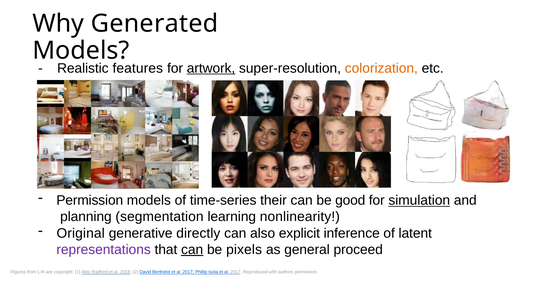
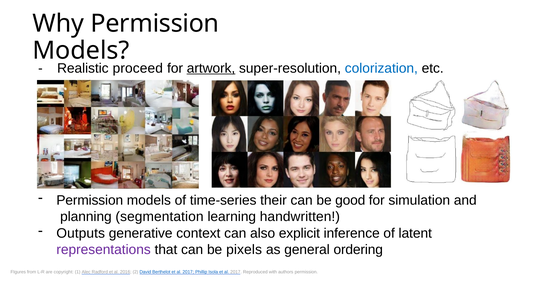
Why Generated: Generated -> Permission
features: features -> proceed
colorization colour: orange -> blue
simulation underline: present -> none
nonlinearity: nonlinearity -> handwritten
Original: Original -> Outputs
directly: directly -> context
can at (192, 250) underline: present -> none
proceed: proceed -> ordering
